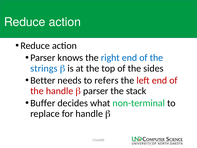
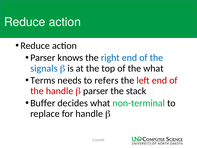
strings: strings -> signals
the sides: sides -> what
Better: Better -> Terms
